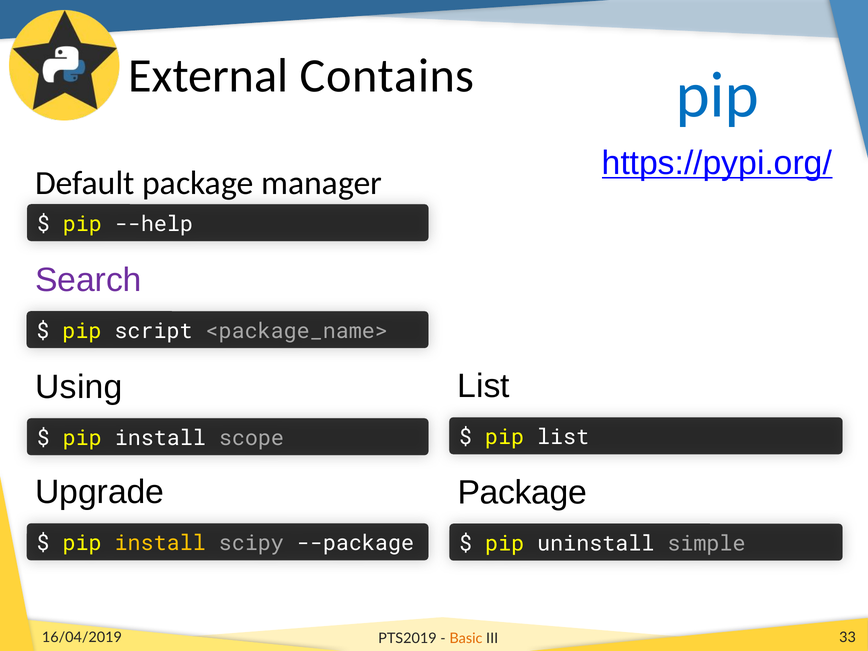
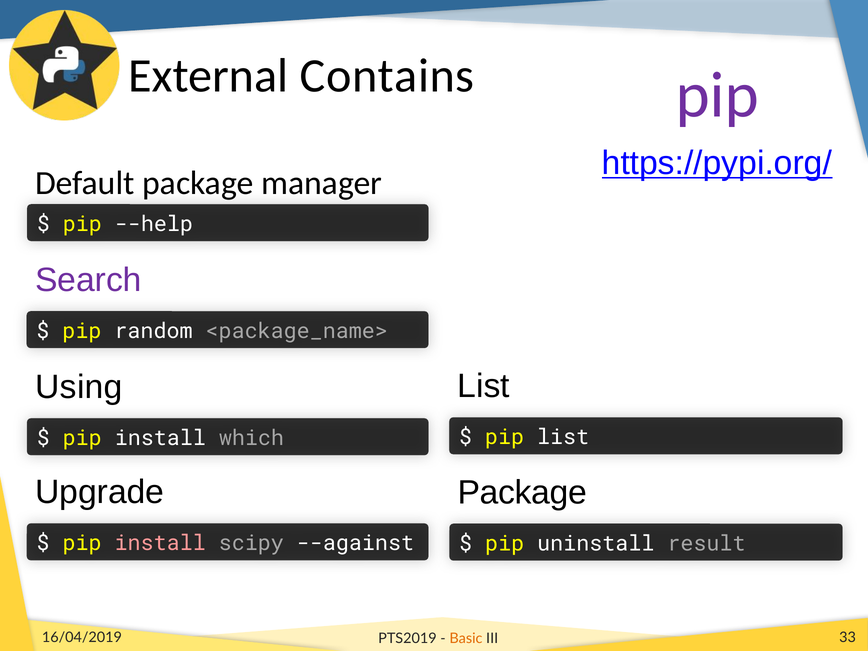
pip at (717, 95) colour: blue -> purple
script: script -> random
scope: scope -> which
install at (160, 543) colour: yellow -> pink
--package: --package -> --against
simple: simple -> result
